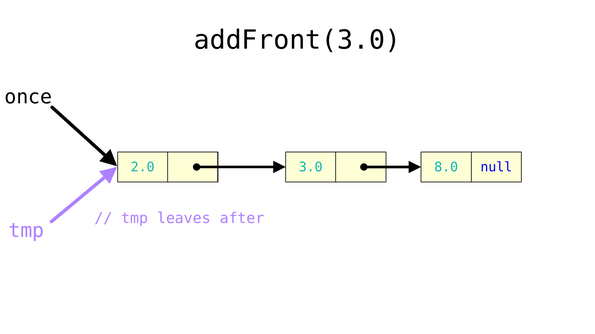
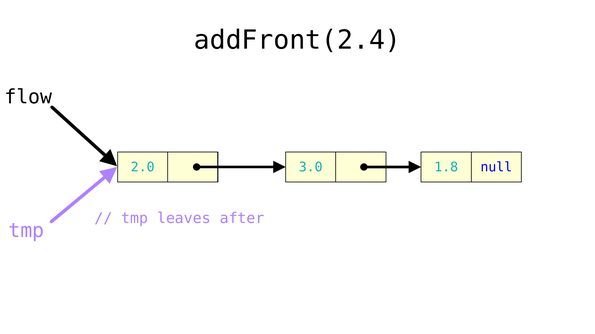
addFront(3.0: addFront(3.0 -> addFront(2.4
once: once -> flow
8.0: 8.0 -> 1.8
